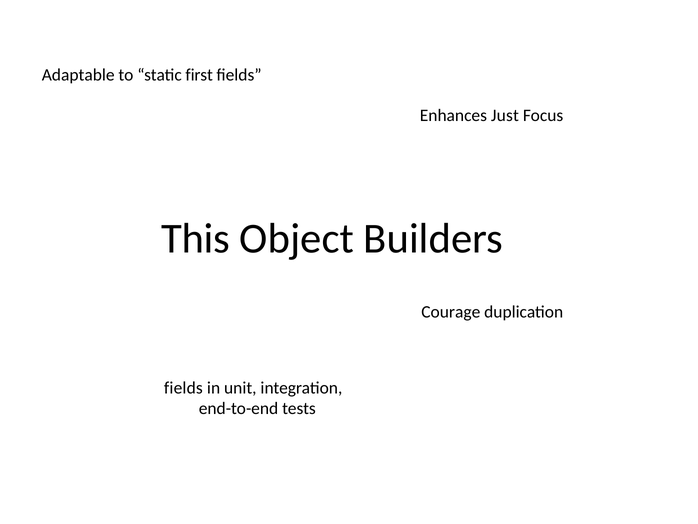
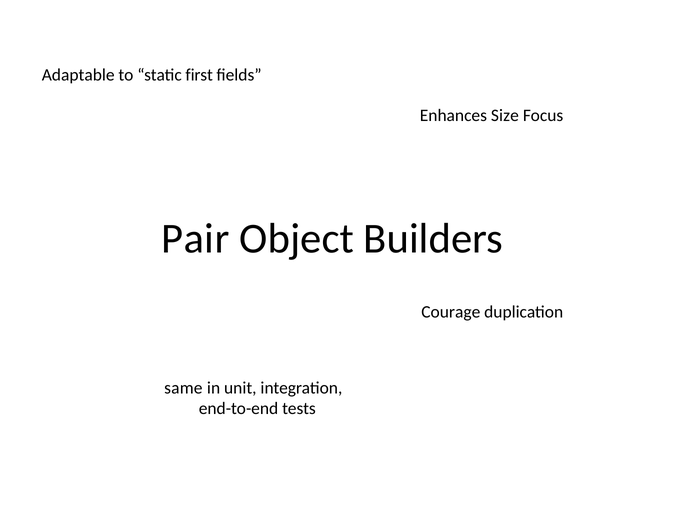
Just: Just -> Size
This: This -> Pair
fields at (183, 387): fields -> same
